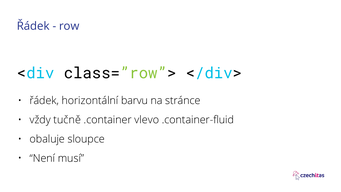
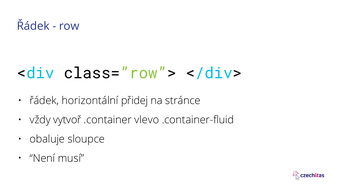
barvu: barvu -> přidej
tučně: tučně -> vytvoř
